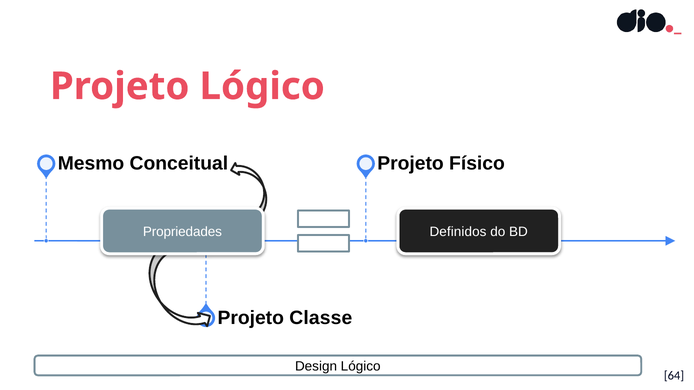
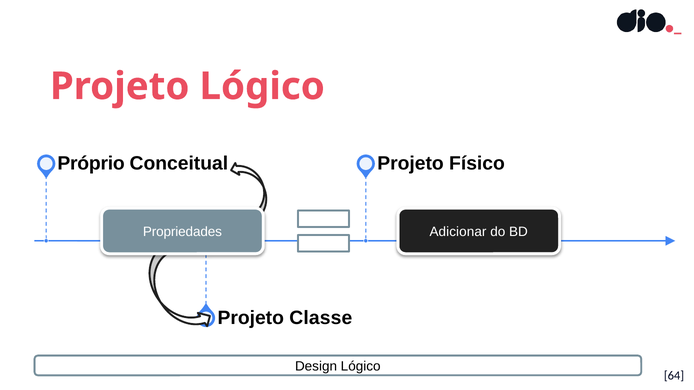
Mesmo: Mesmo -> Próprio
Definidos: Definidos -> Adicionar
